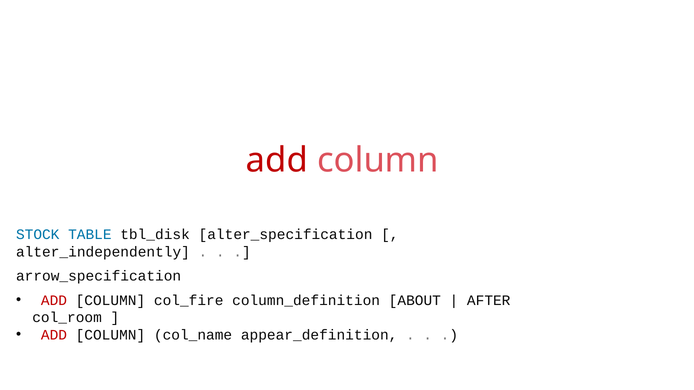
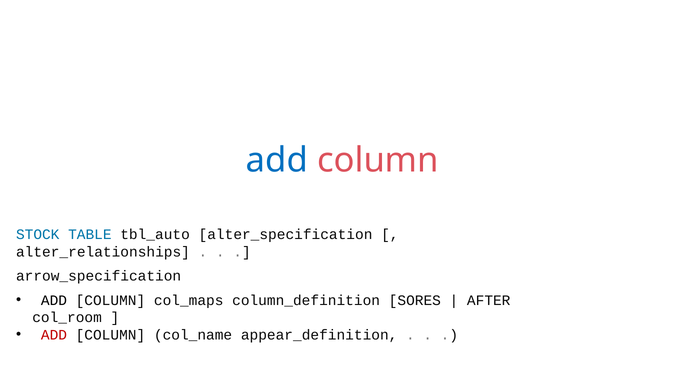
add at (277, 160) colour: red -> blue
tbl_disk: tbl_disk -> tbl_auto
alter_independently: alter_independently -> alter_relationships
ADD at (54, 301) colour: red -> black
col_fire: col_fire -> col_maps
ABOUT: ABOUT -> SORES
